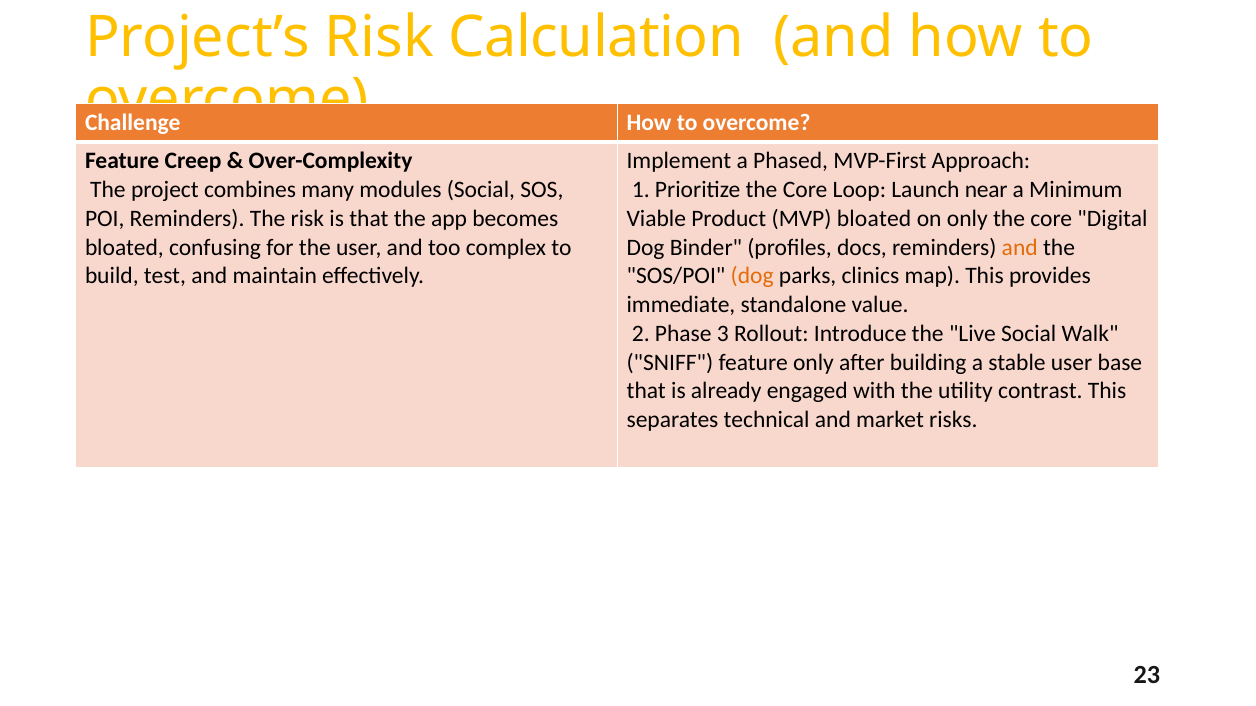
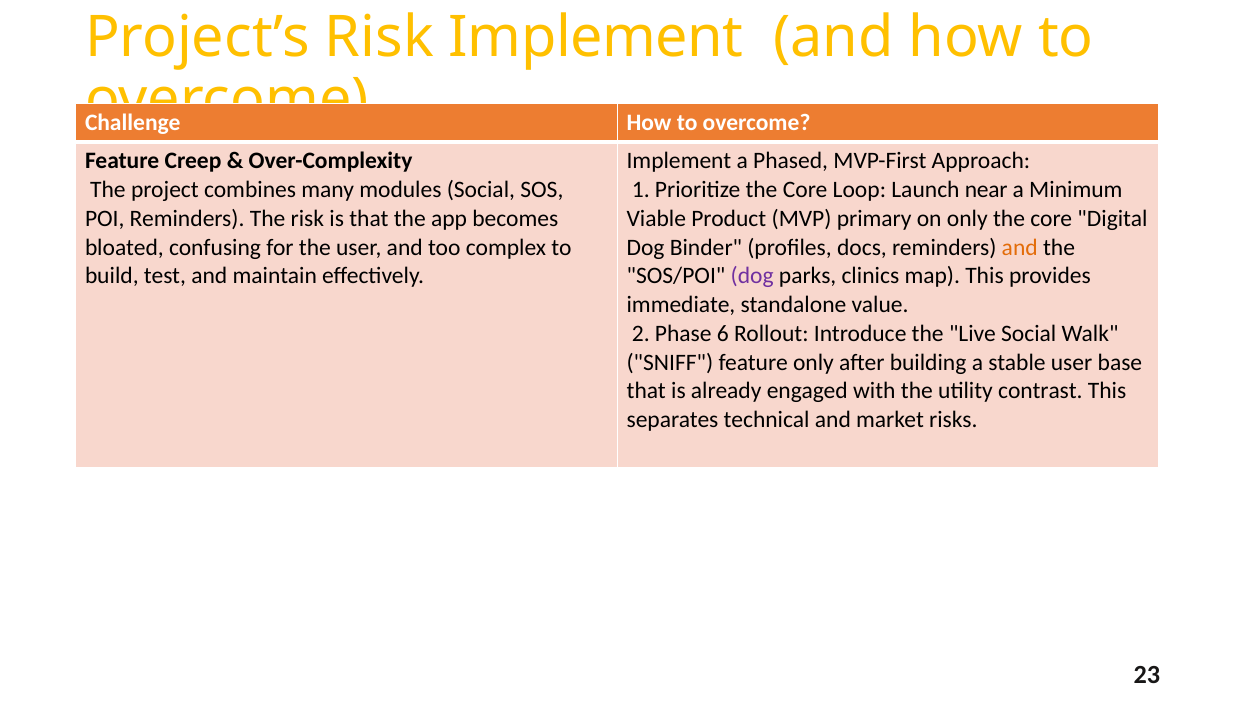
Risk Calculation: Calculation -> Implement
MVP bloated: bloated -> primary
dog at (752, 276) colour: orange -> purple
3: 3 -> 6
